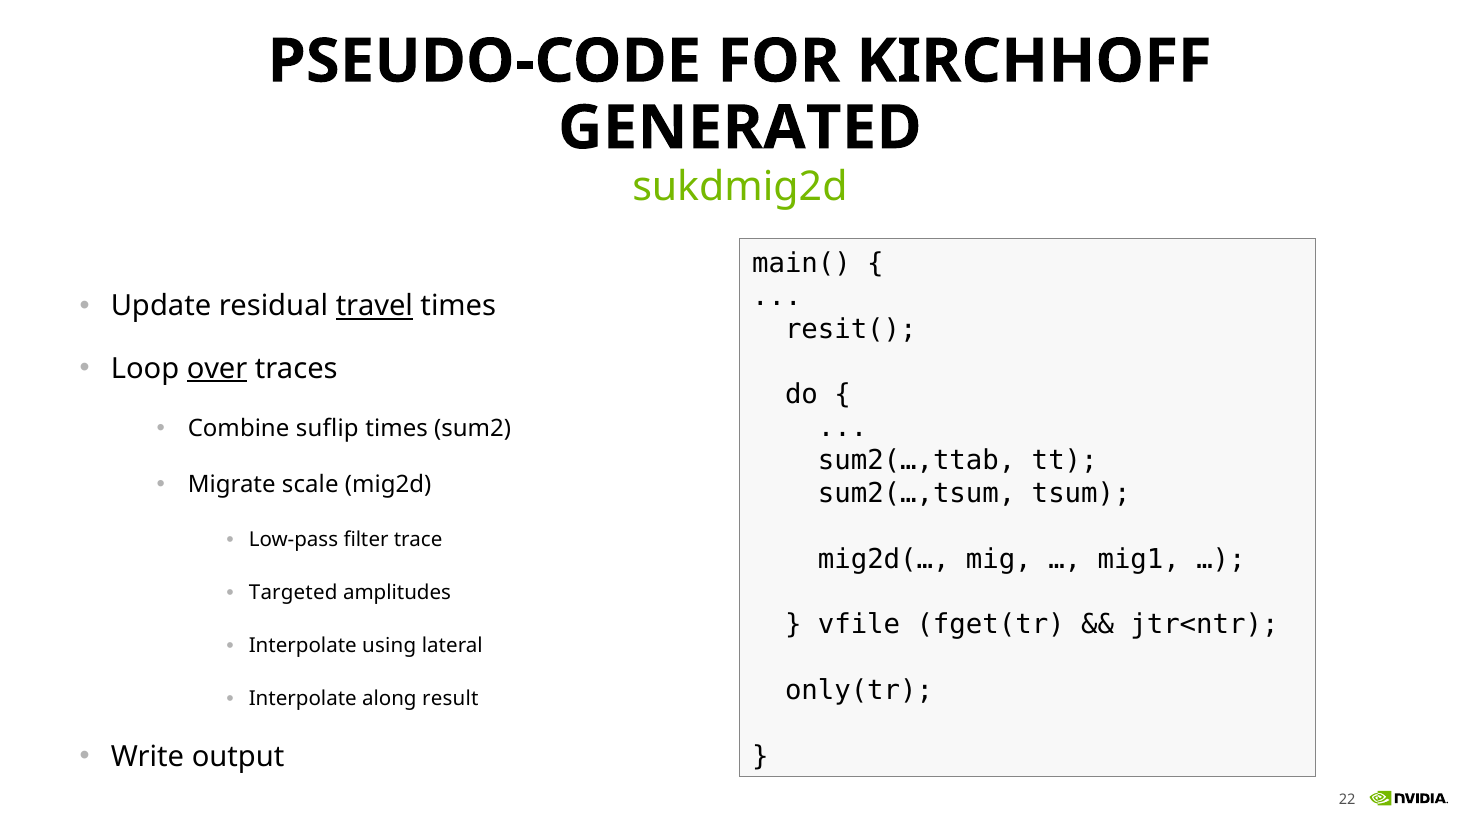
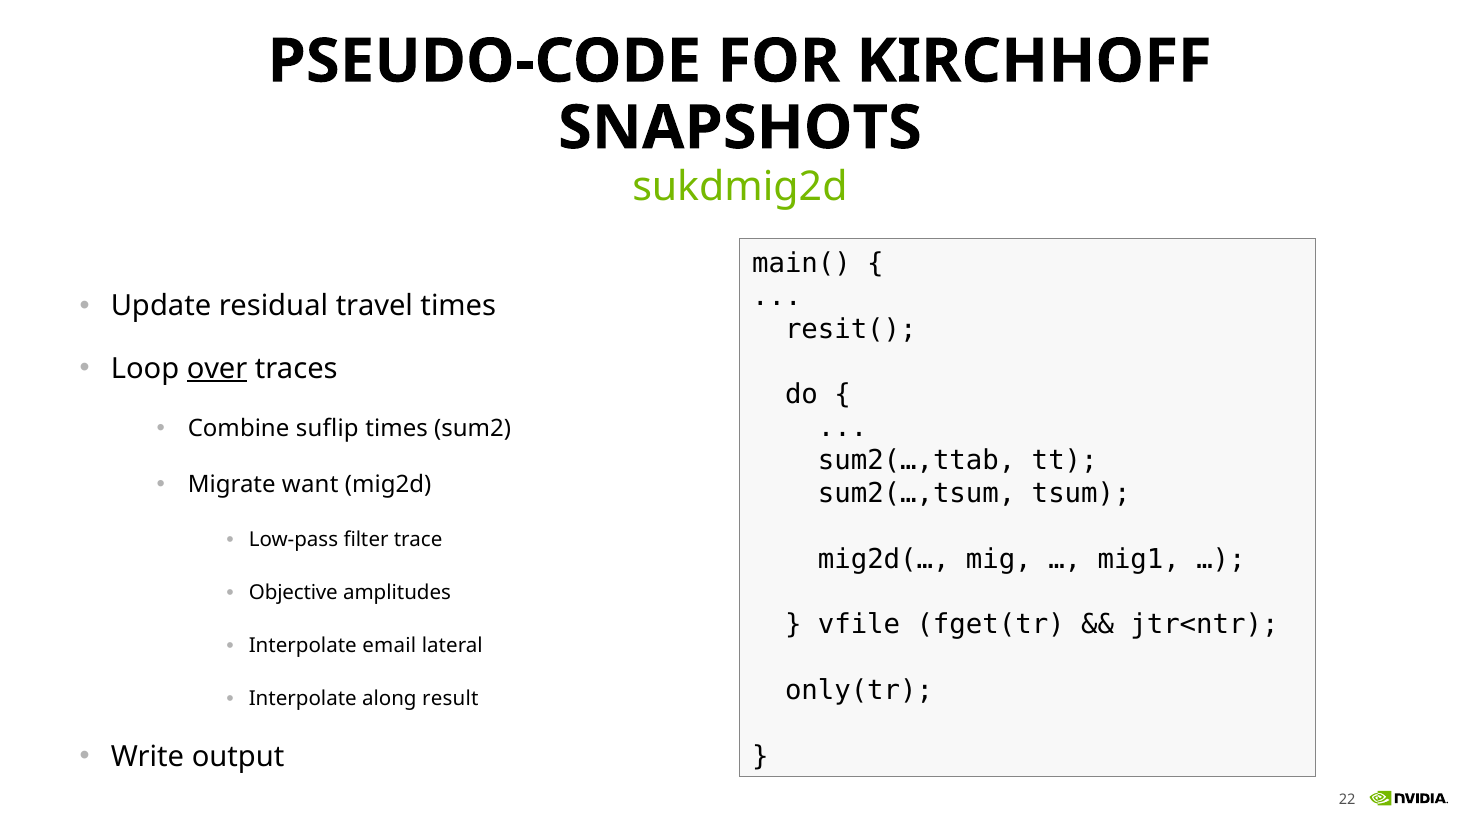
GENERATED: GENERATED -> SNAPSHOTS
travel underline: present -> none
scale: scale -> want
Targeted: Targeted -> Objective
using: using -> email
